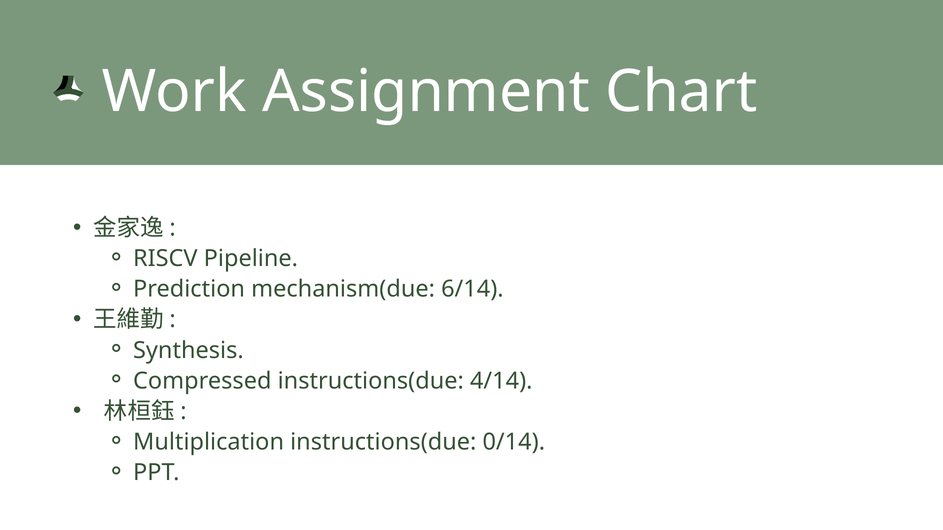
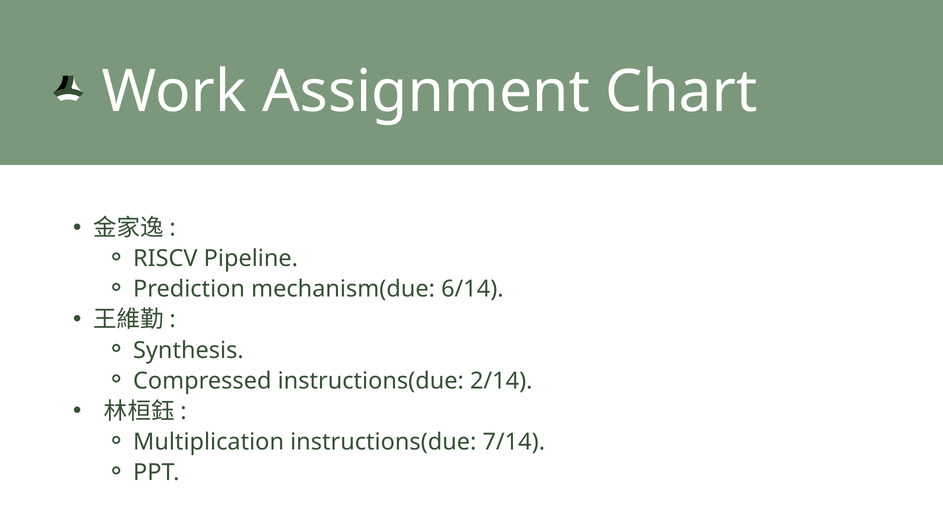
4/14: 4/14 -> 2/14
0/14: 0/14 -> 7/14
